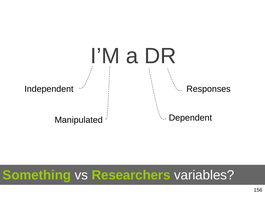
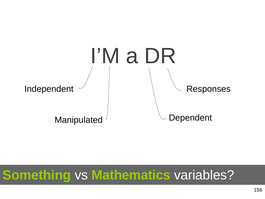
Researchers: Researchers -> Mathematics
